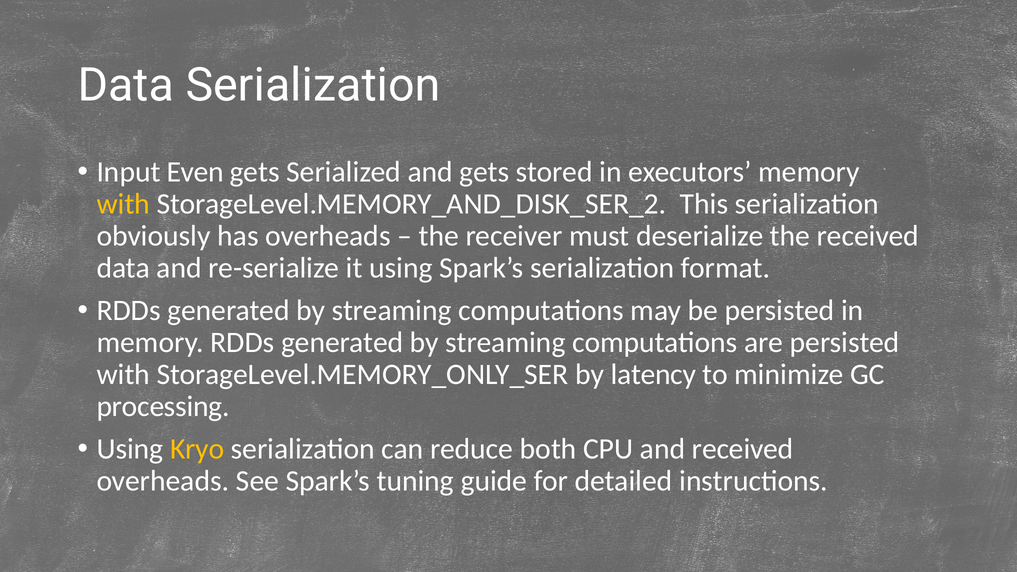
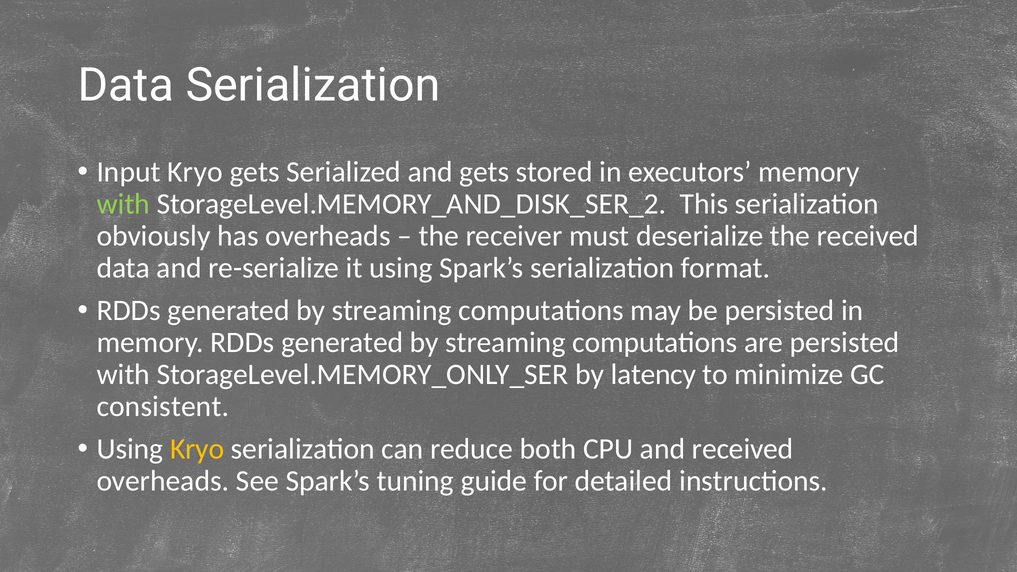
Input Even: Even -> Kryo
with at (123, 204) colour: yellow -> light green
processing: processing -> consistent
